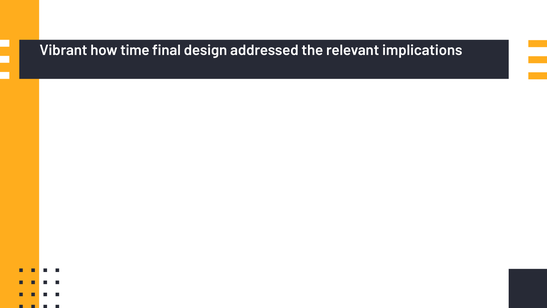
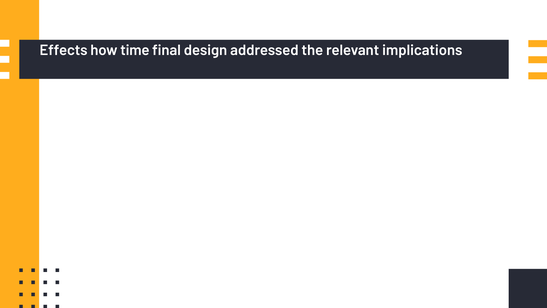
Vibrant: Vibrant -> Effects
